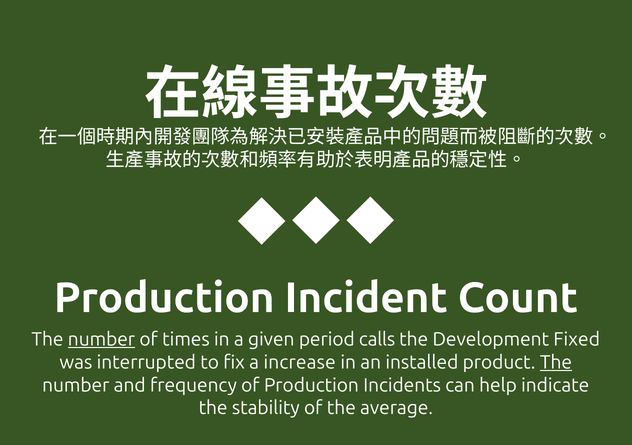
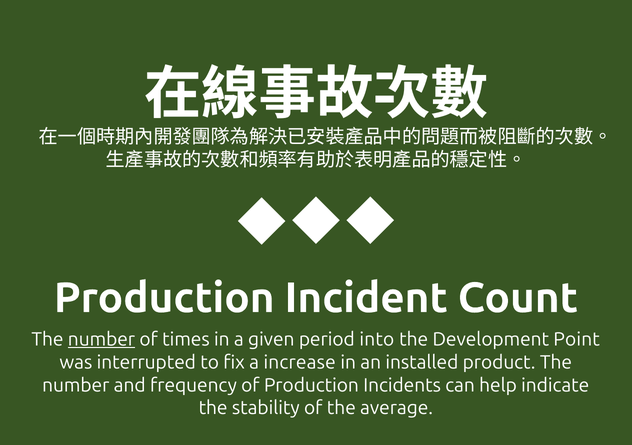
calls: calls -> into
Fixed: Fixed -> Point
The at (556, 363) underline: present -> none
